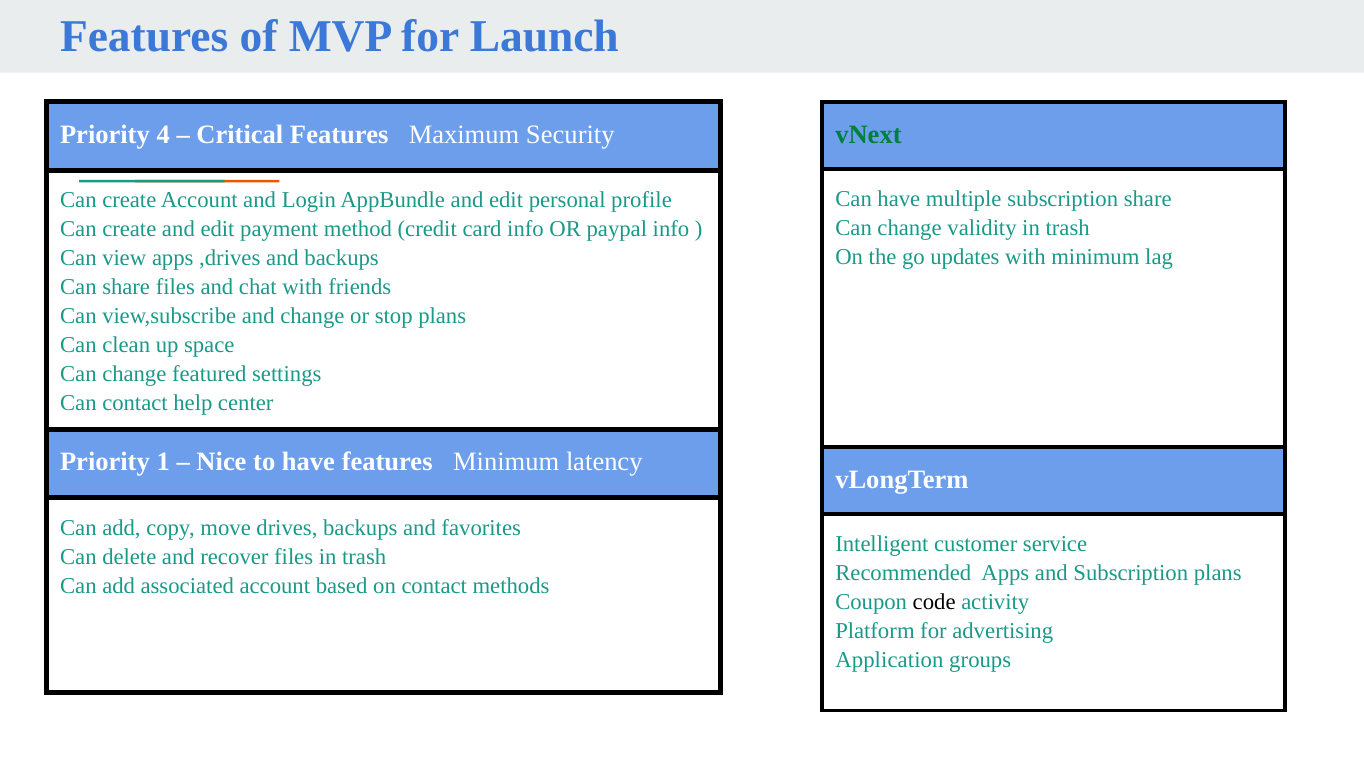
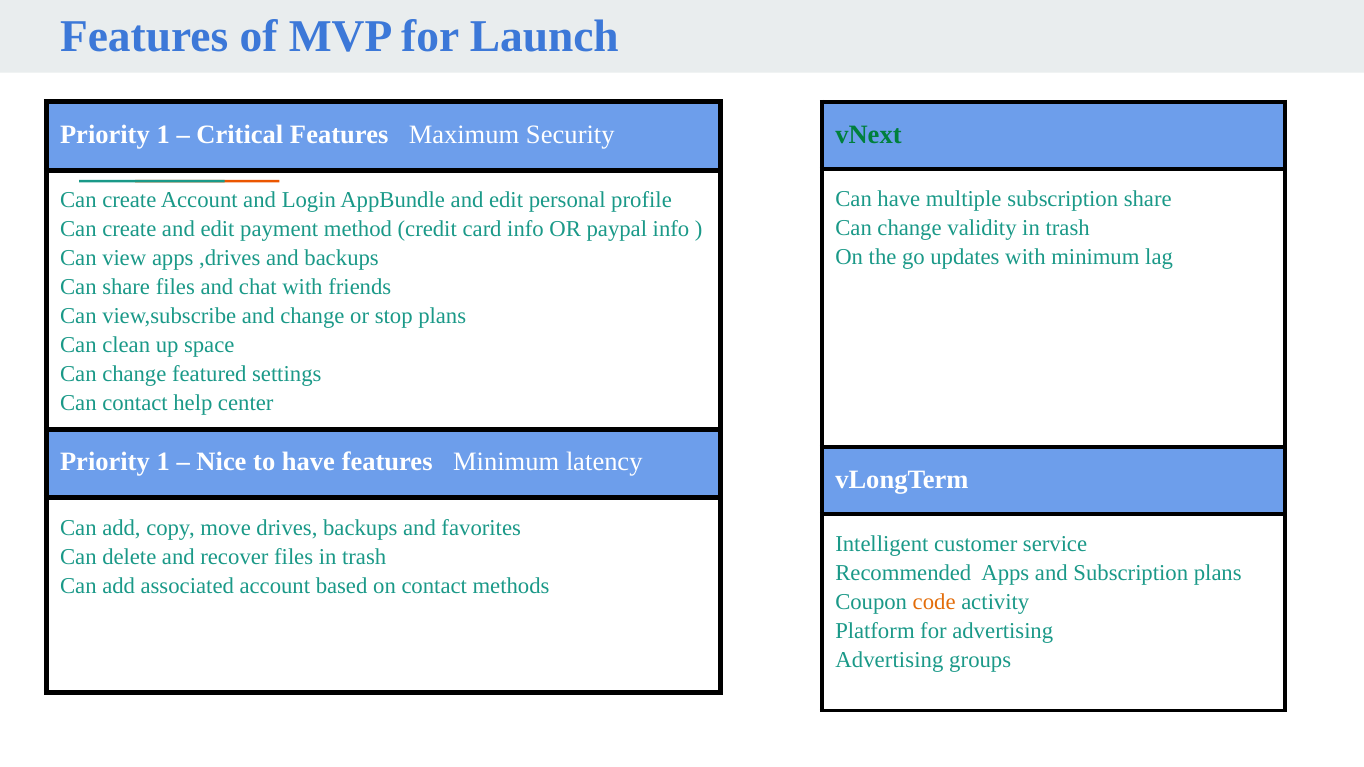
4 at (163, 135): 4 -> 1
code colour: black -> orange
Application at (889, 661): Application -> Advertising
